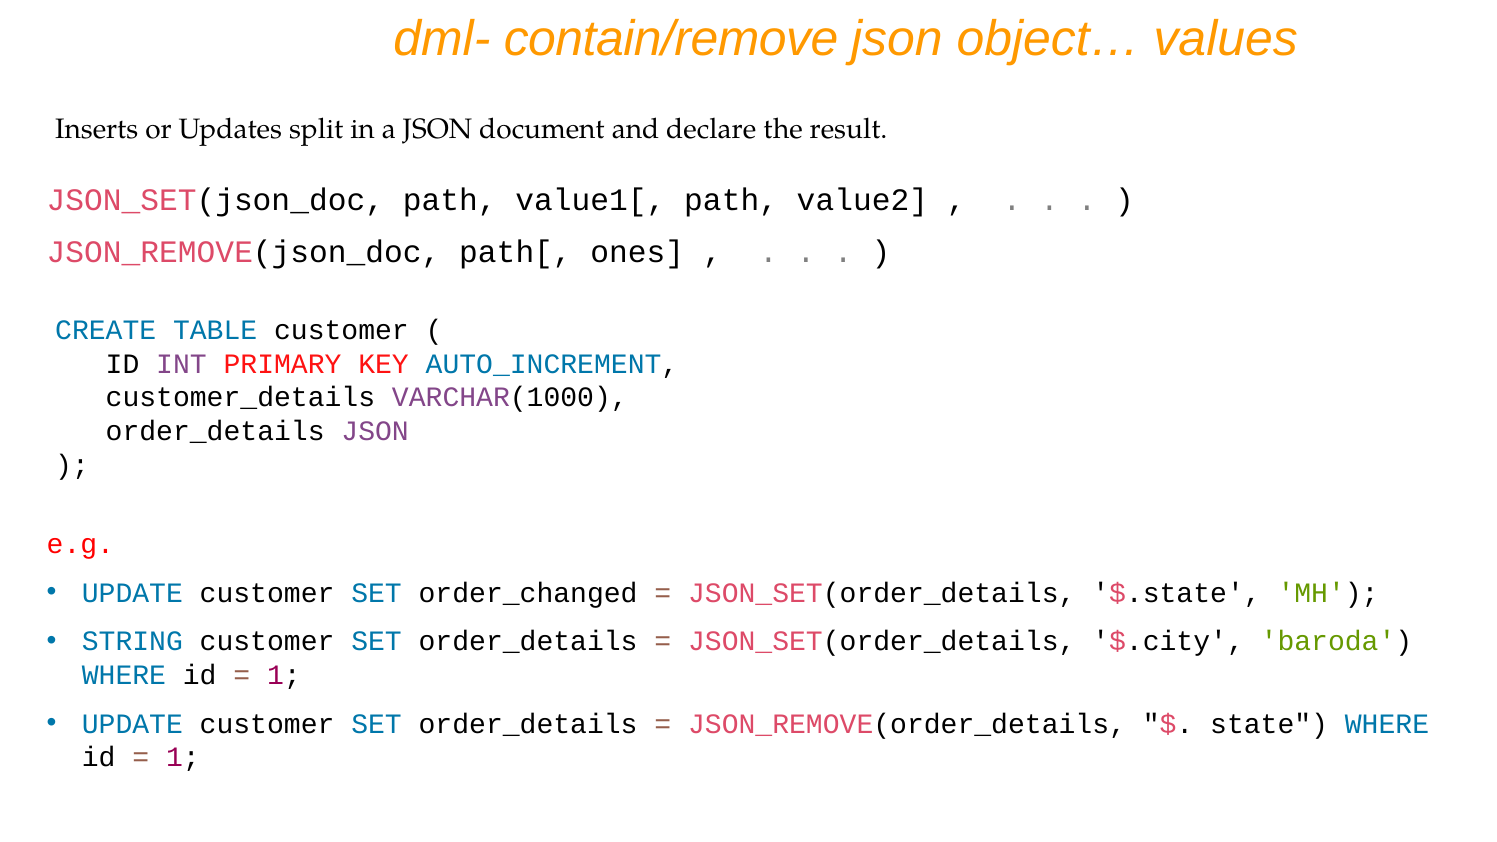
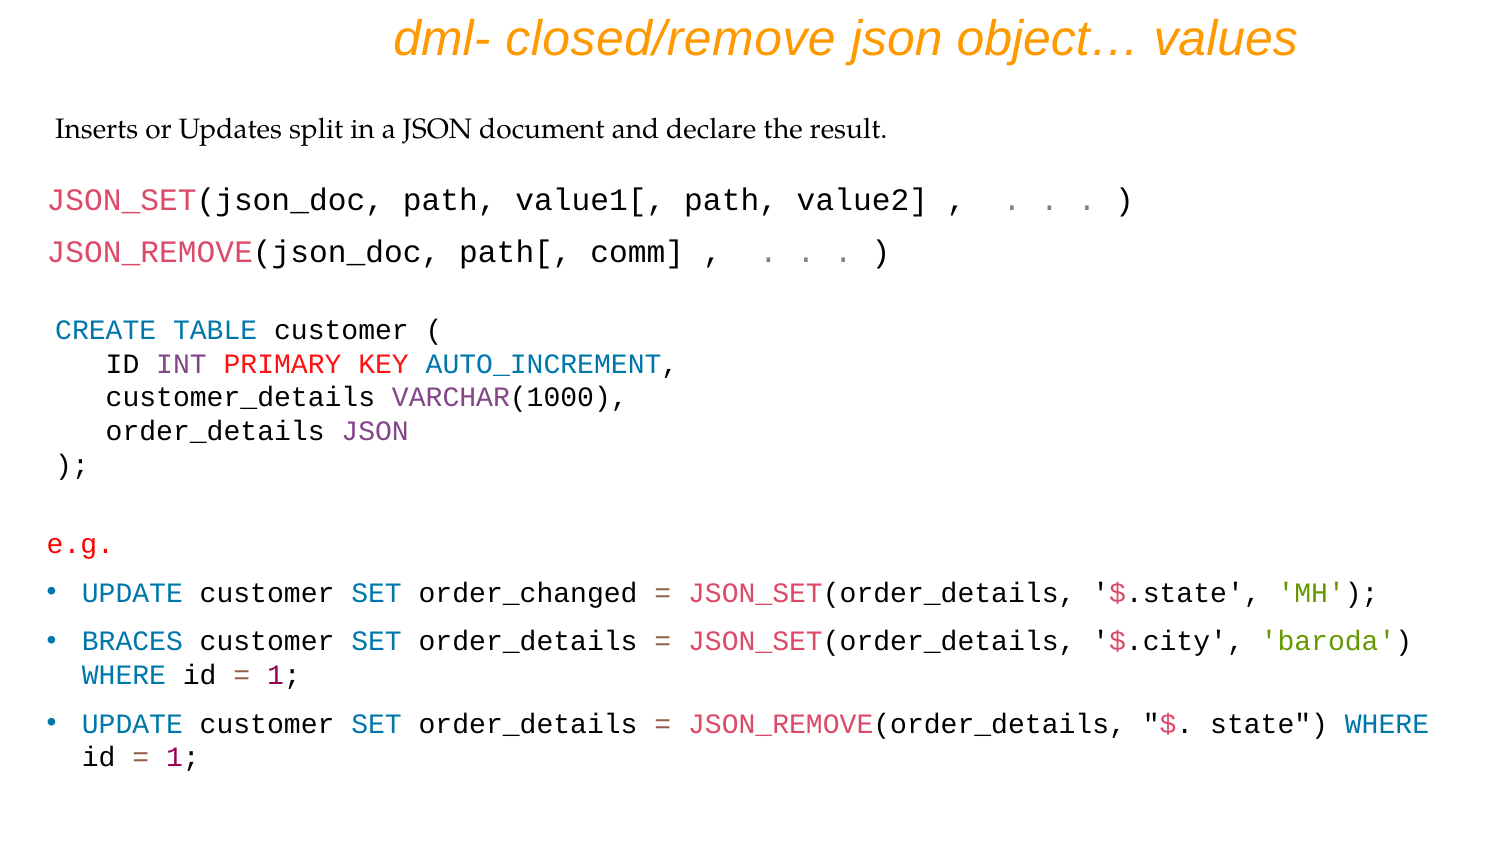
contain/remove: contain/remove -> closed/remove
ones: ones -> comm
STRING: STRING -> BRACES
